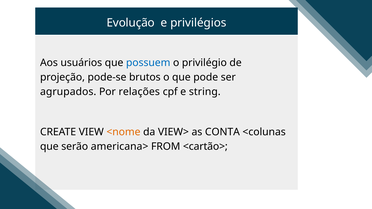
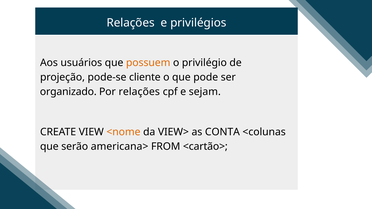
Evolução at (131, 23): Evolução -> Relações
possuem colour: blue -> orange
brutos: brutos -> cliente
agrupados: agrupados -> organizado
string: string -> sejam
